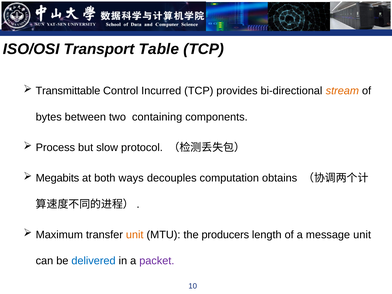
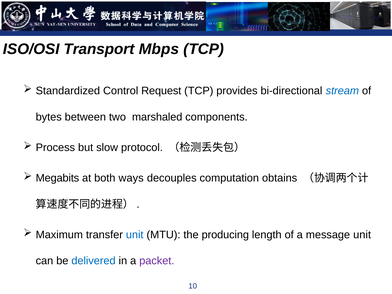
Table: Table -> Mbps
Transmittable: Transmittable -> Standardized
Incurred: Incurred -> Request
stream colour: orange -> blue
containing: containing -> marshaled
unit at (135, 235) colour: orange -> blue
producers: producers -> producing
